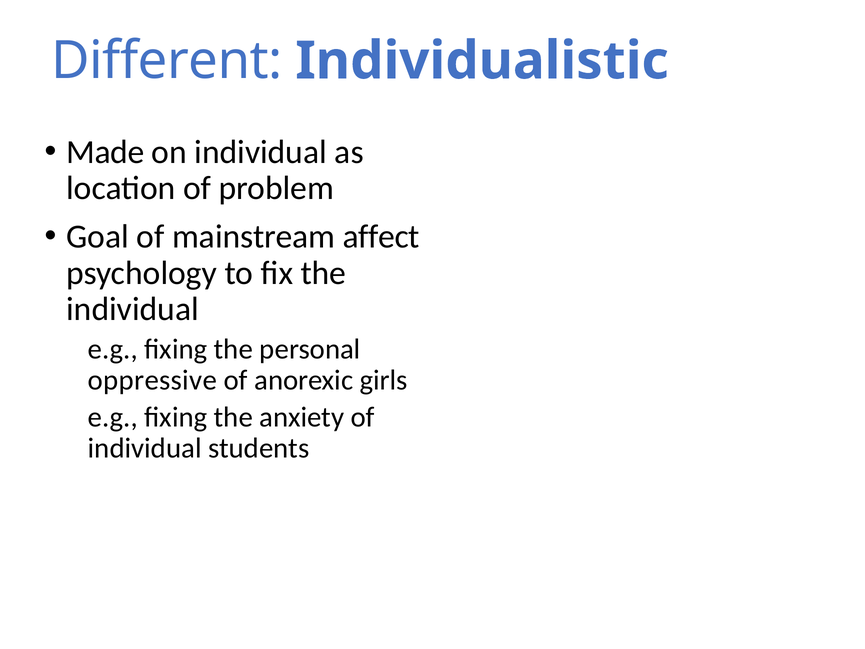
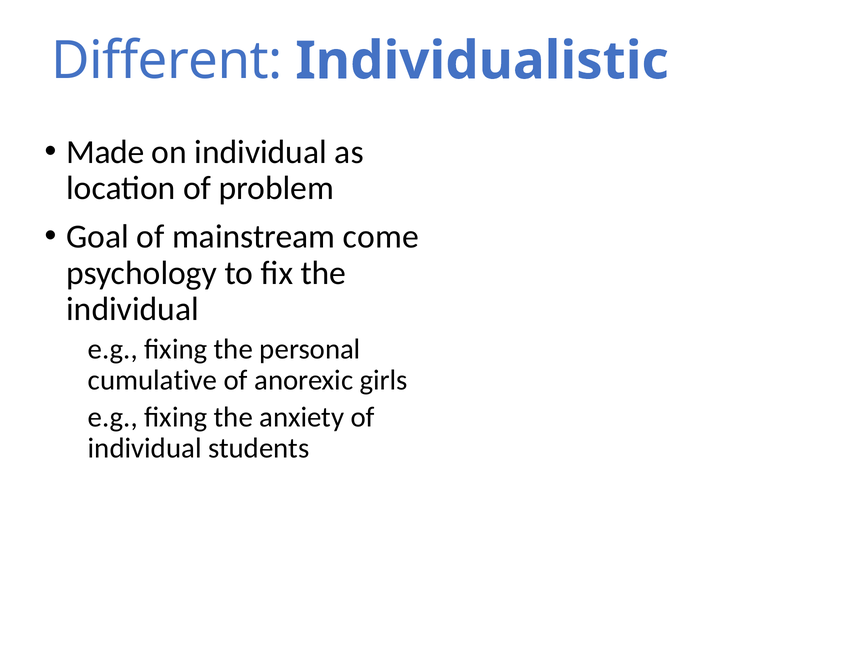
affect: affect -> come
oppressive: oppressive -> cumulative
